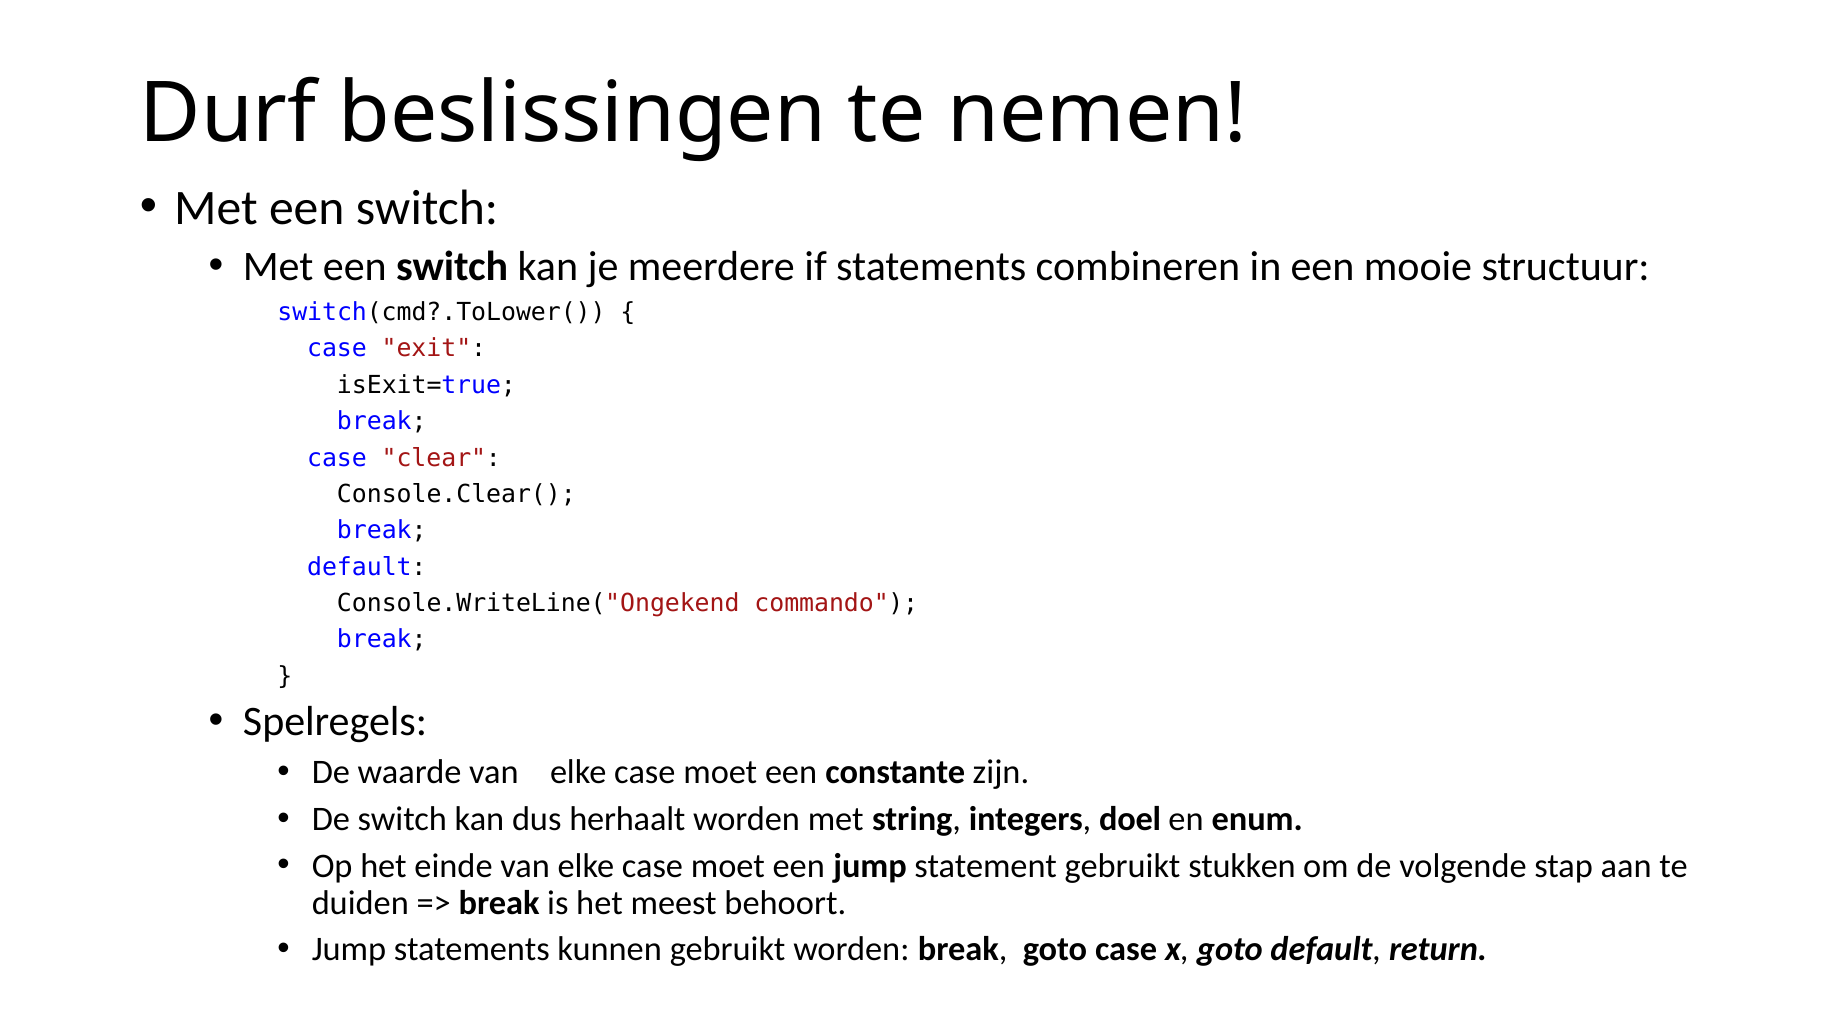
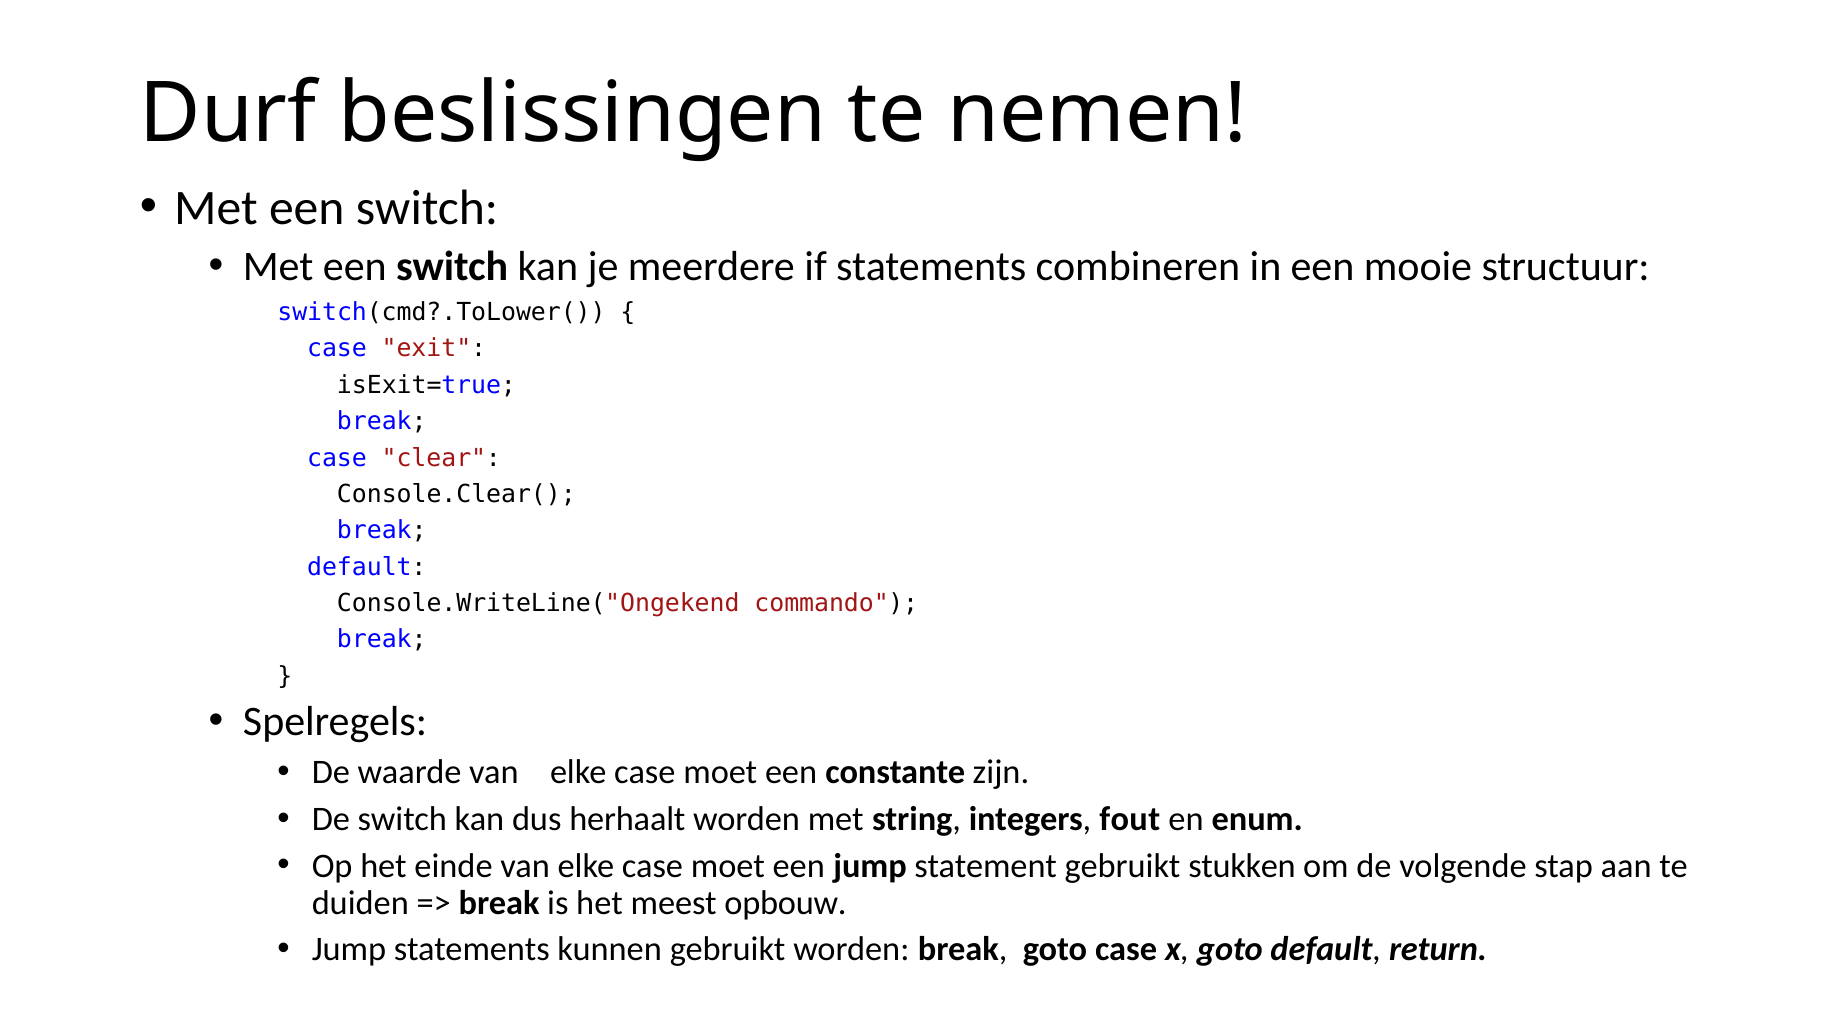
doel: doel -> fout
behoort: behoort -> opbouw
